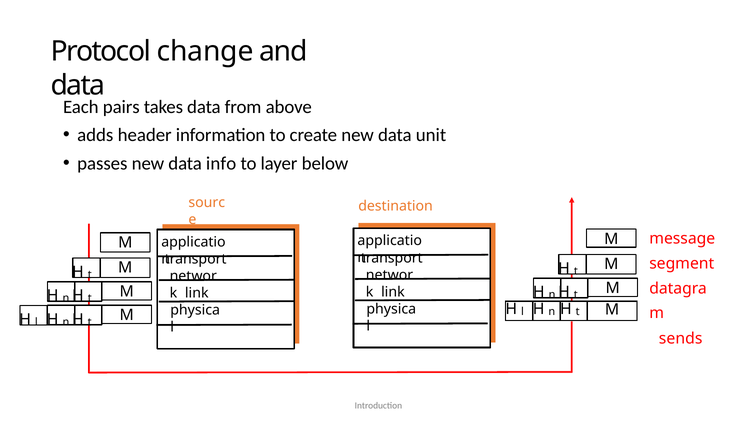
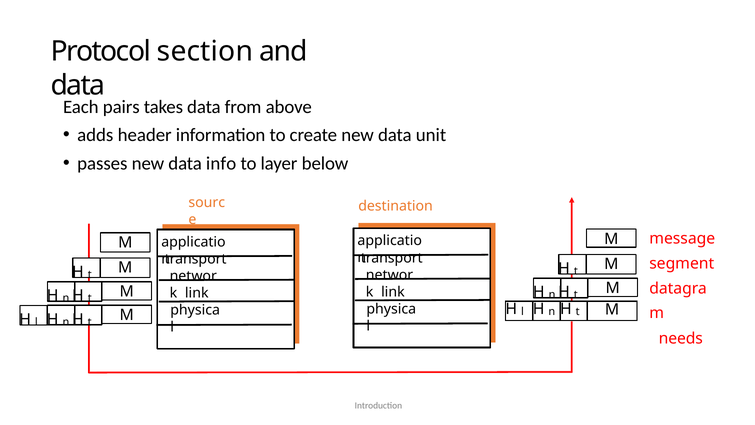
change: change -> section
sends: sends -> needs
